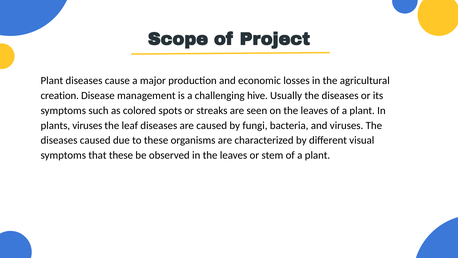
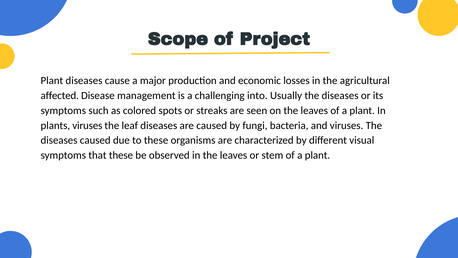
creation: creation -> affected
hive: hive -> into
